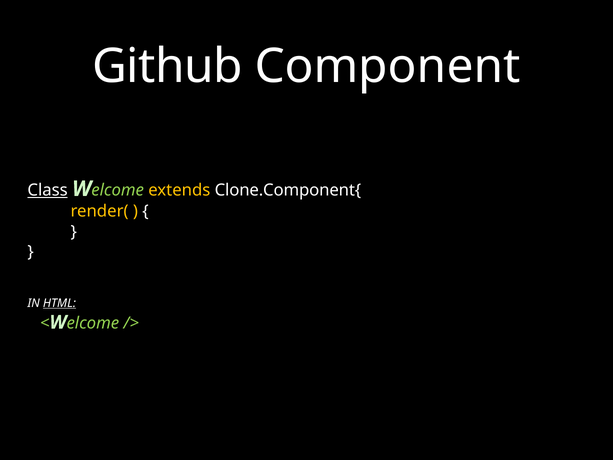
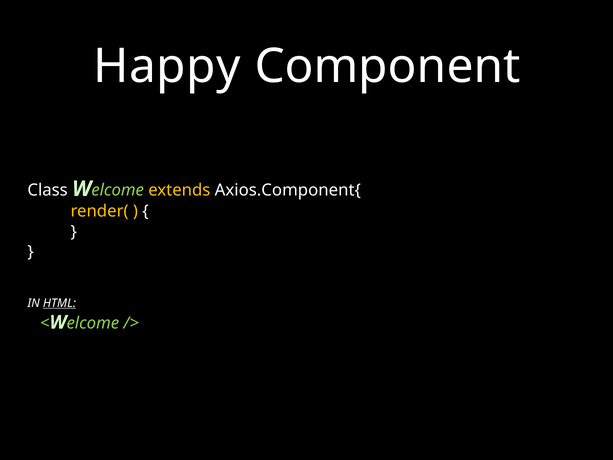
Github: Github -> Happy
Class underline: present -> none
Clone.Component{: Clone.Component{ -> Axios.Component{
